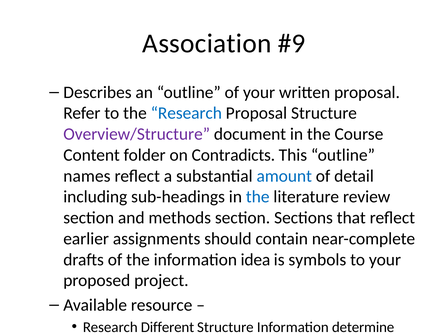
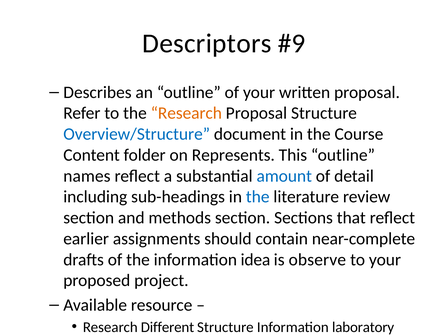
Association: Association -> Descriptors
Research at (186, 113) colour: blue -> orange
Overview/Structure colour: purple -> blue
Contradicts: Contradicts -> Represents
symbols: symbols -> observe
determine: determine -> laboratory
